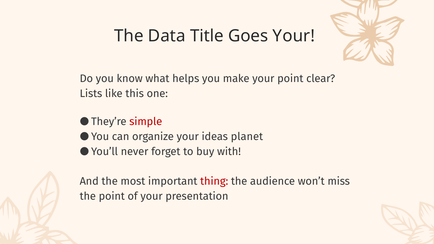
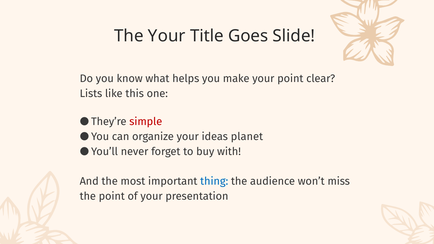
The Data: Data -> Your
Goes Your: Your -> Slide
thing colour: red -> blue
